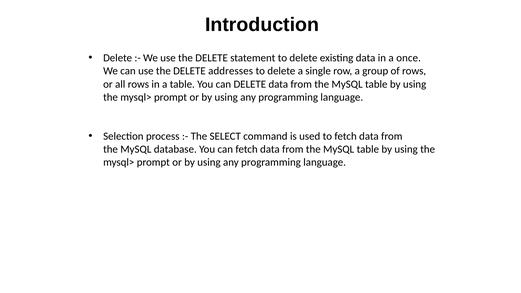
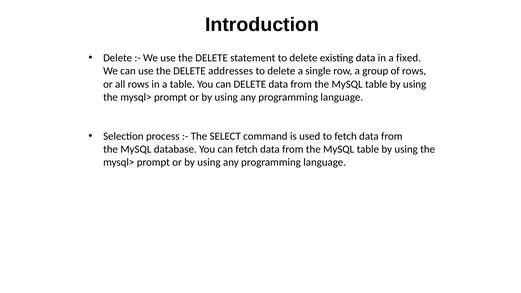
once: once -> fixed
